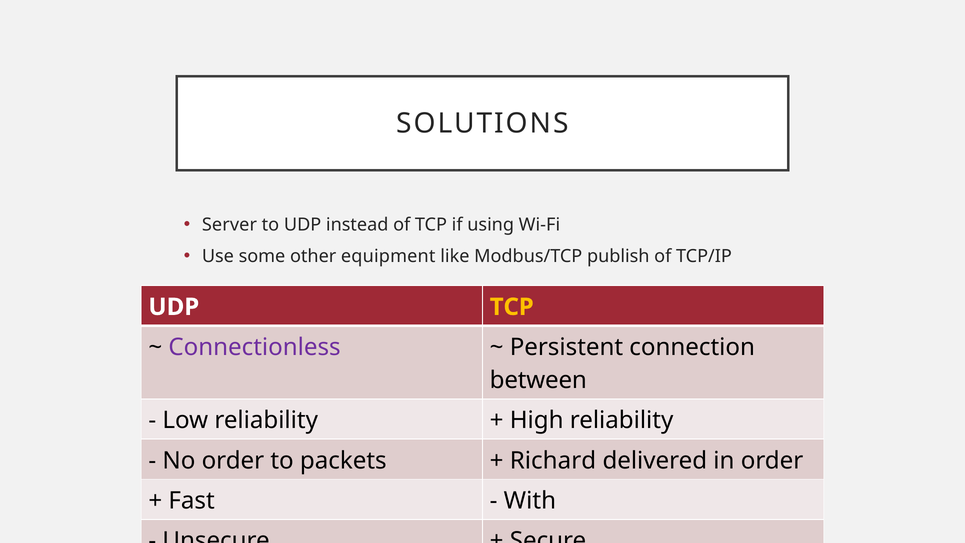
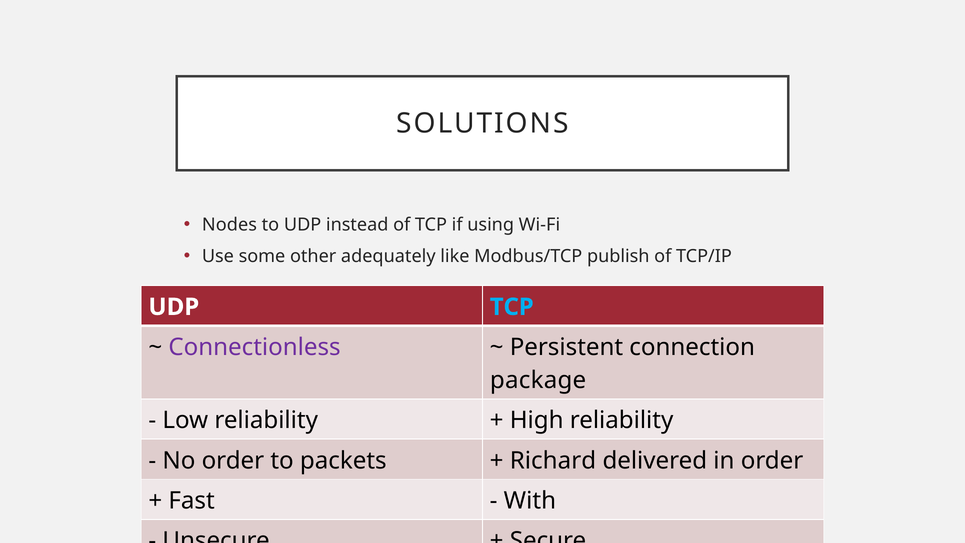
Server: Server -> Nodes
equipment: equipment -> adequately
TCP at (512, 307) colour: yellow -> light blue
between: between -> package
